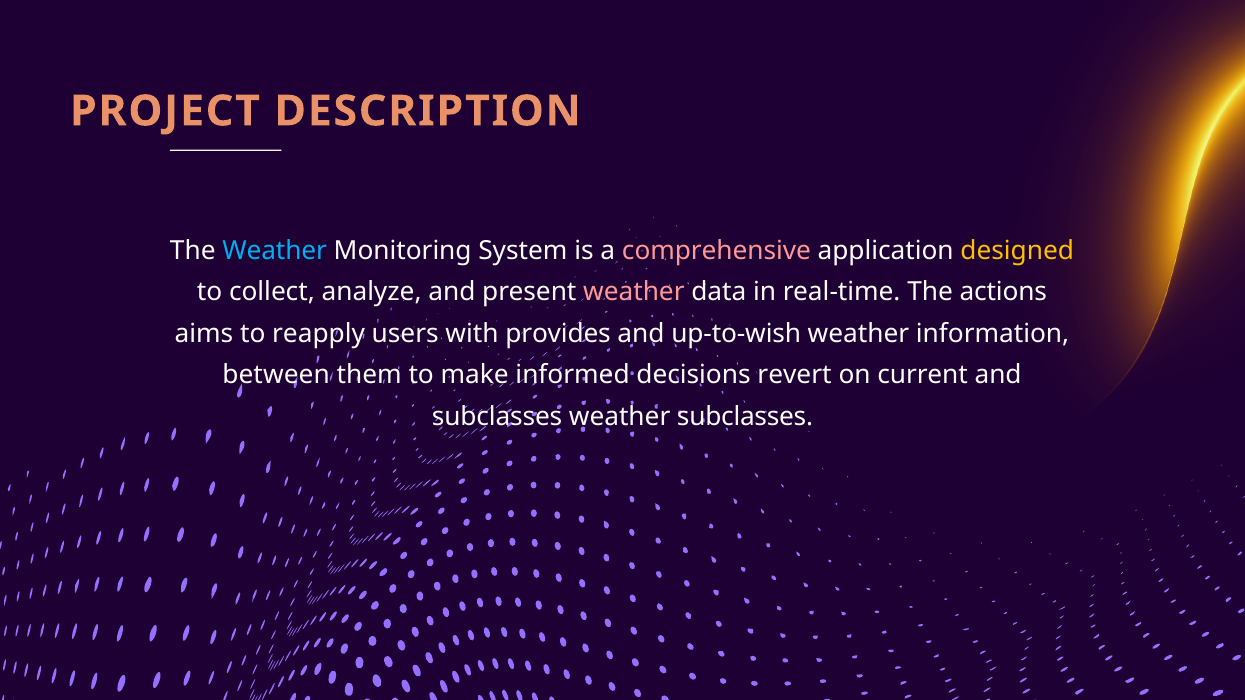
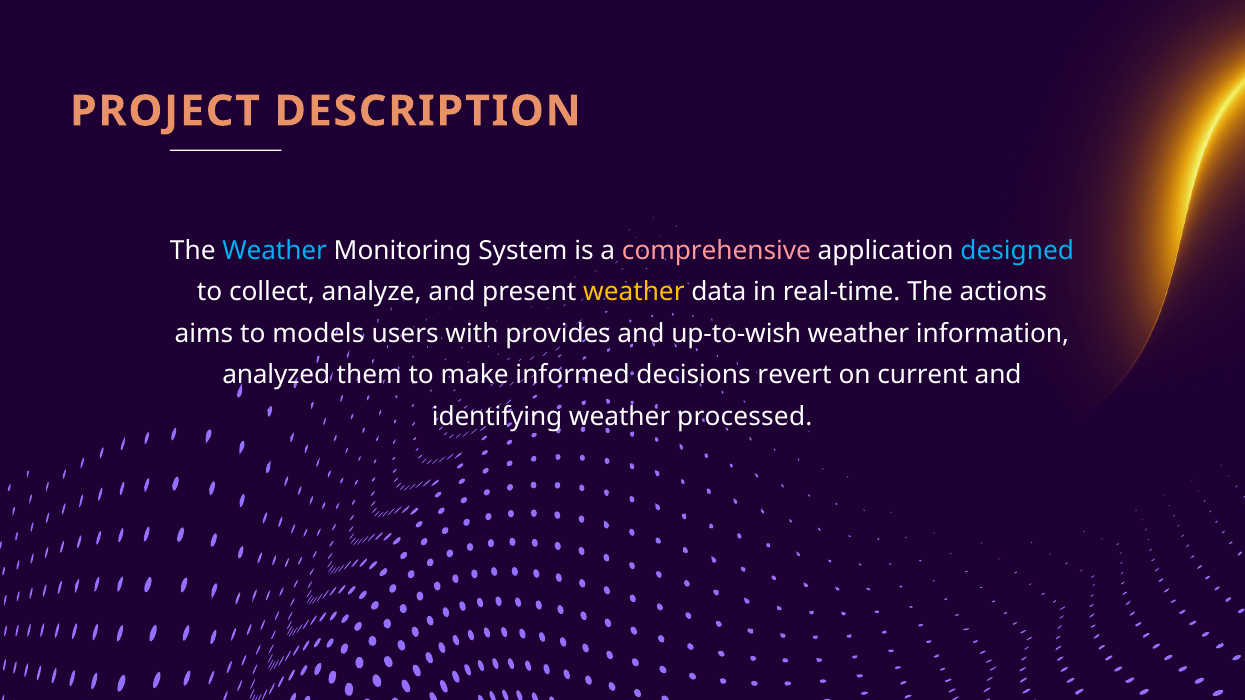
designed colour: yellow -> light blue
weather at (634, 292) colour: pink -> yellow
reapply: reapply -> models
between: between -> analyzed
subclasses at (497, 417): subclasses -> identifying
weather subclasses: subclasses -> processed
